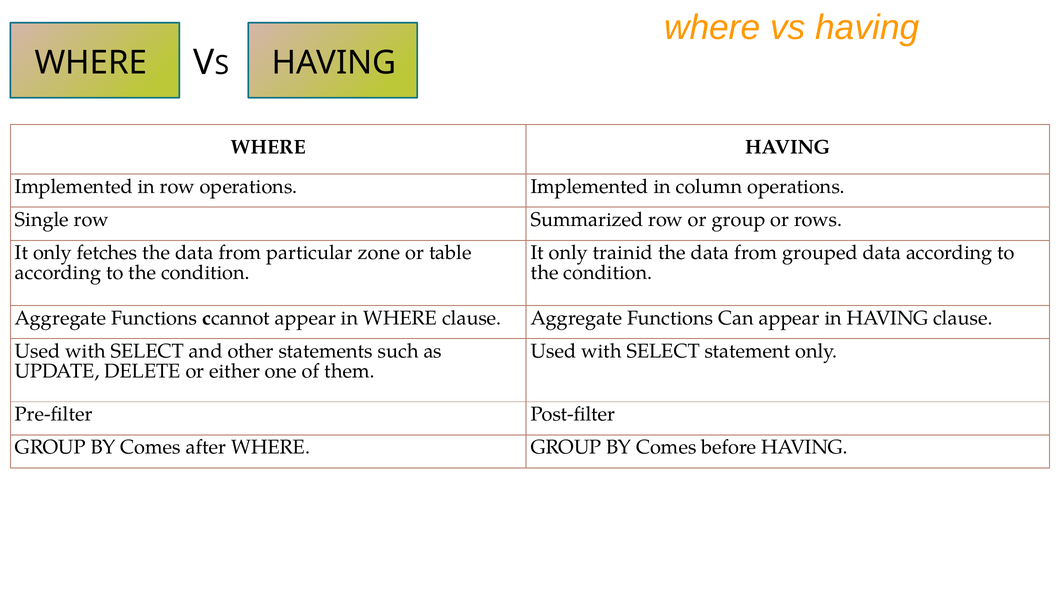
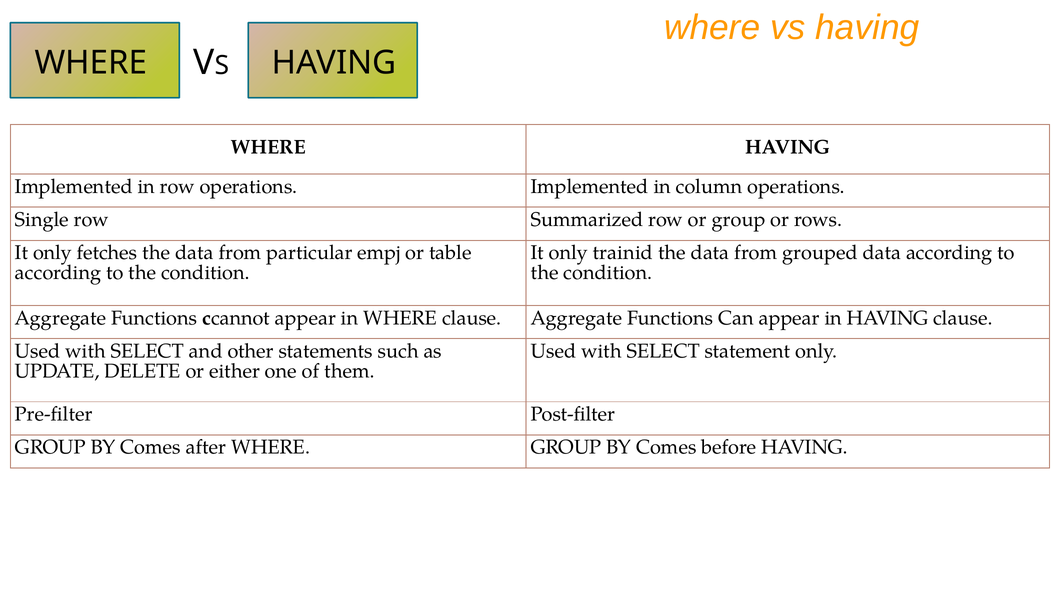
zone: zone -> empj
